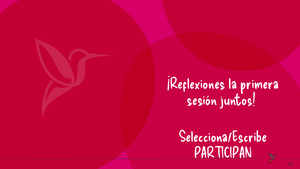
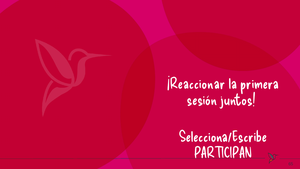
¡Reflexiones: ¡Reflexiones -> ¡Reaccionar
